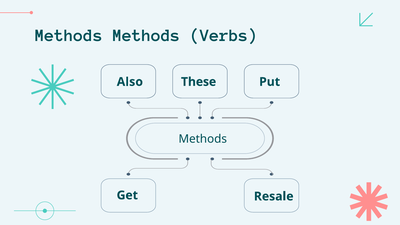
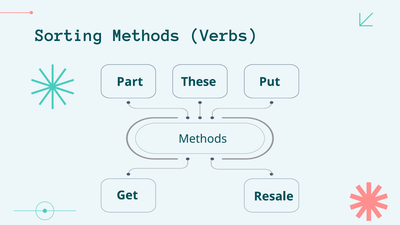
Methods at (69, 35): Methods -> Sorting
Also: Also -> Part
